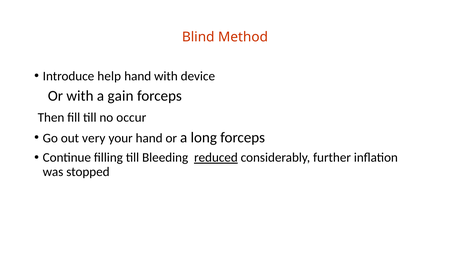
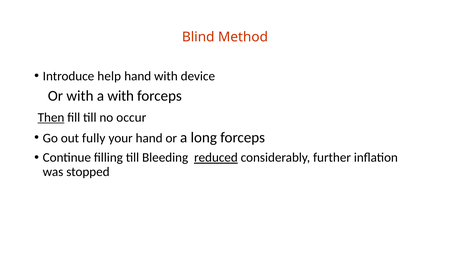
a gain: gain -> with
Then underline: none -> present
very: very -> fully
